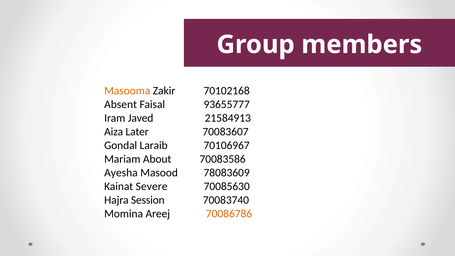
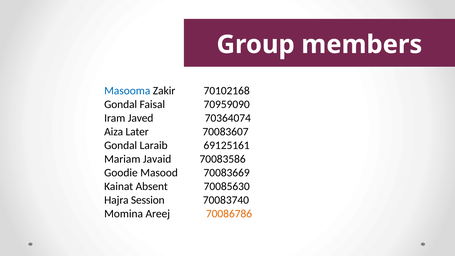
Masooma colour: orange -> blue
Absent at (121, 104): Absent -> Gondal
93655777: 93655777 -> 70959090
21584913: 21584913 -> 70364074
70106967: 70106967 -> 69125161
About: About -> Javaid
Ayesha: Ayesha -> Goodie
78083609: 78083609 -> 70083669
Severe: Severe -> Absent
